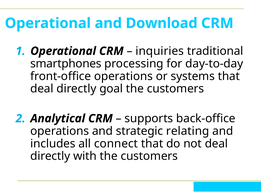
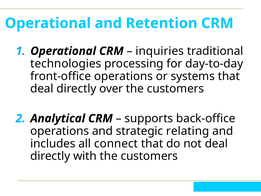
Download: Download -> Retention
smartphones: smartphones -> technologies
goal: goal -> over
